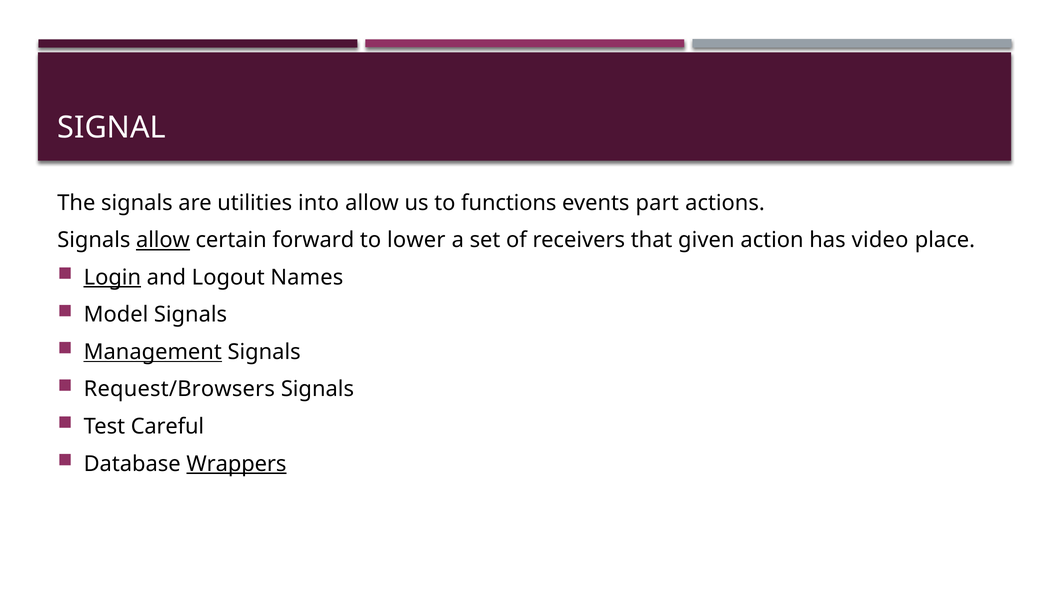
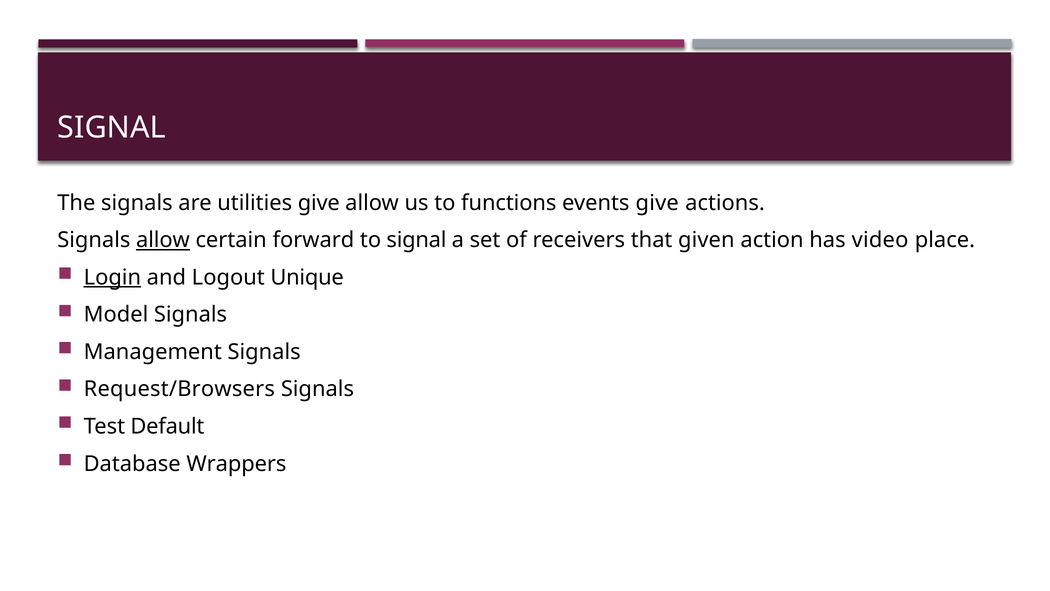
utilities into: into -> give
events part: part -> give
to lower: lower -> signal
Names: Names -> Unique
Management underline: present -> none
Careful: Careful -> Default
Wrappers underline: present -> none
